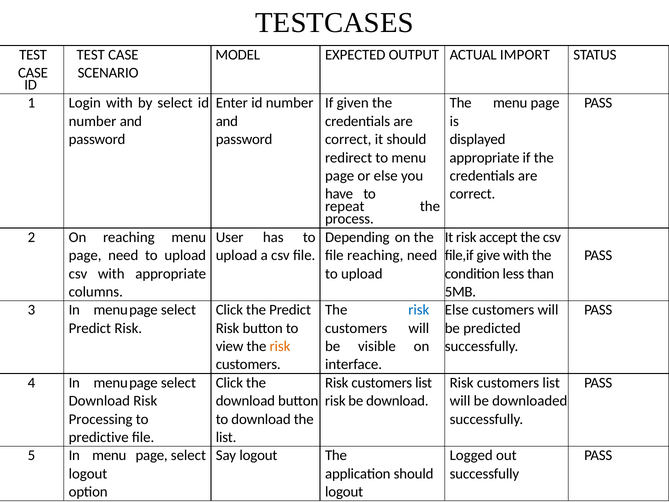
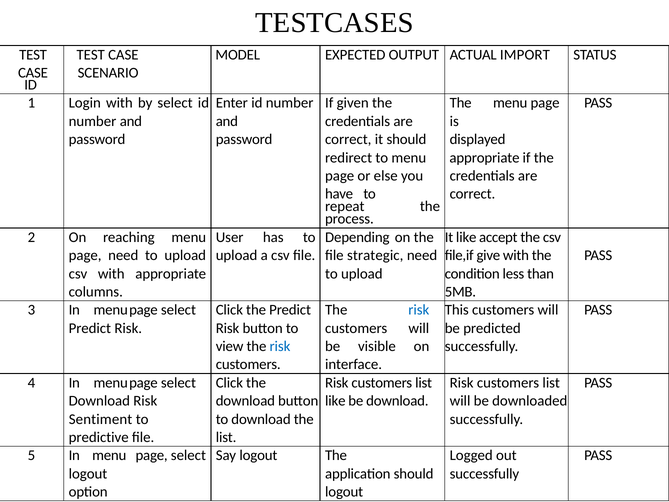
It risk: risk -> like
file reaching: reaching -> strategic
Else at (457, 310): Else -> This
risk at (280, 346) colour: orange -> blue
risk at (335, 401): risk -> like
Processing: Processing -> Sentiment
